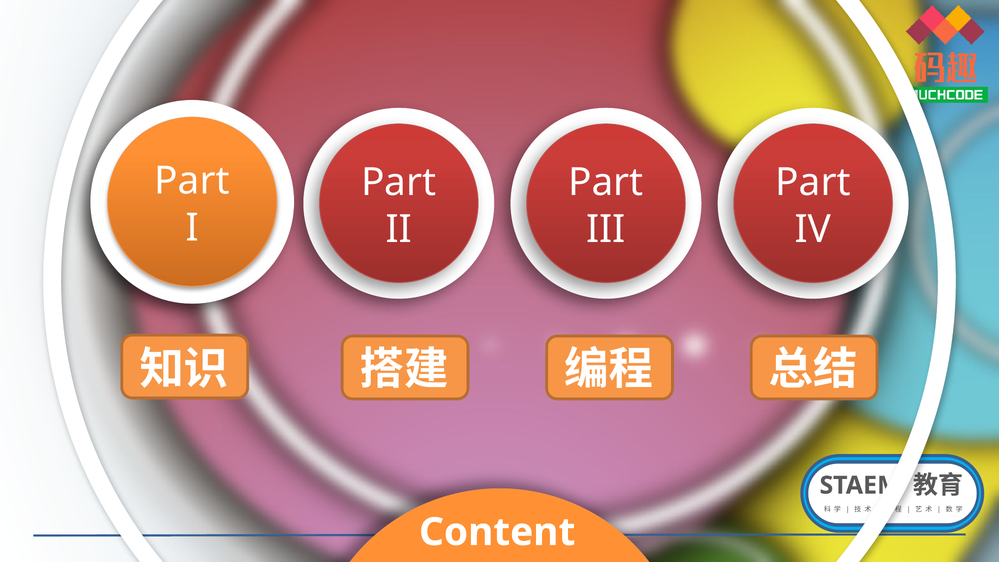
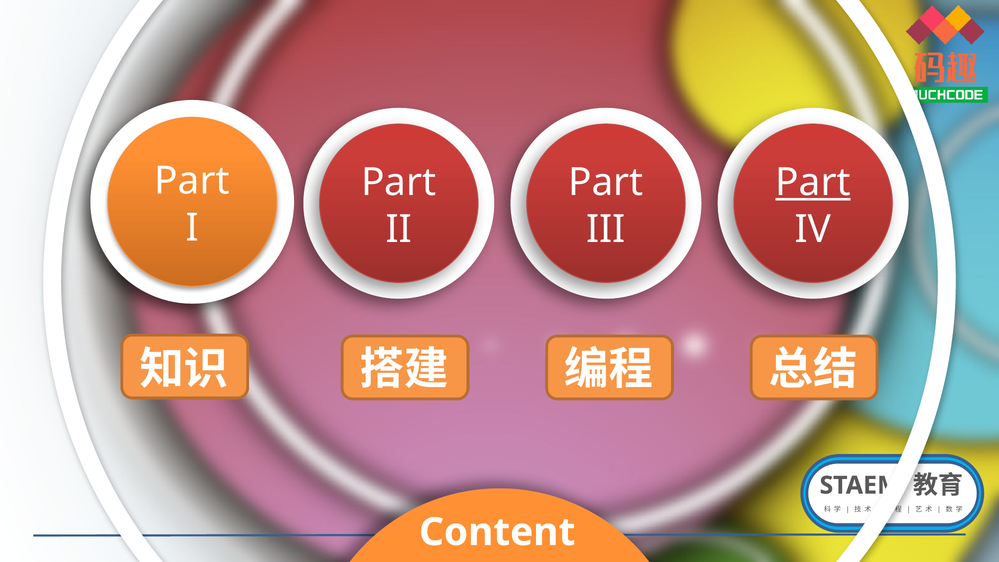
Part at (813, 183) underline: none -> present
